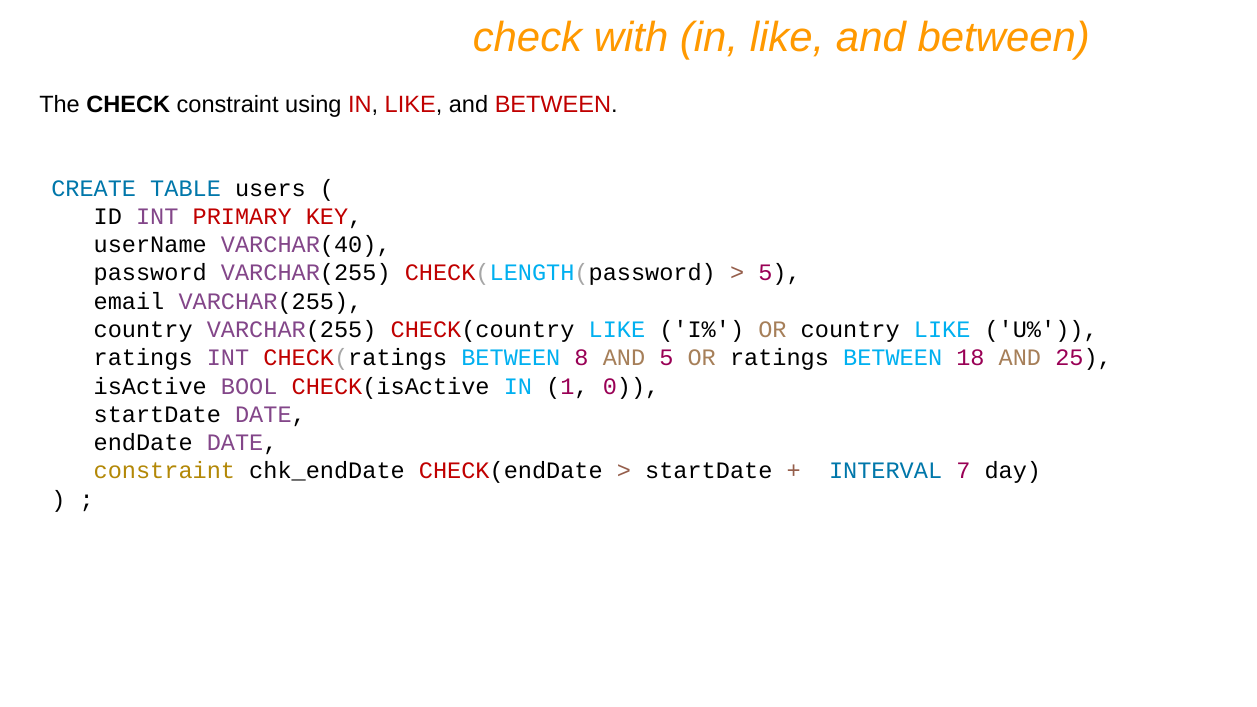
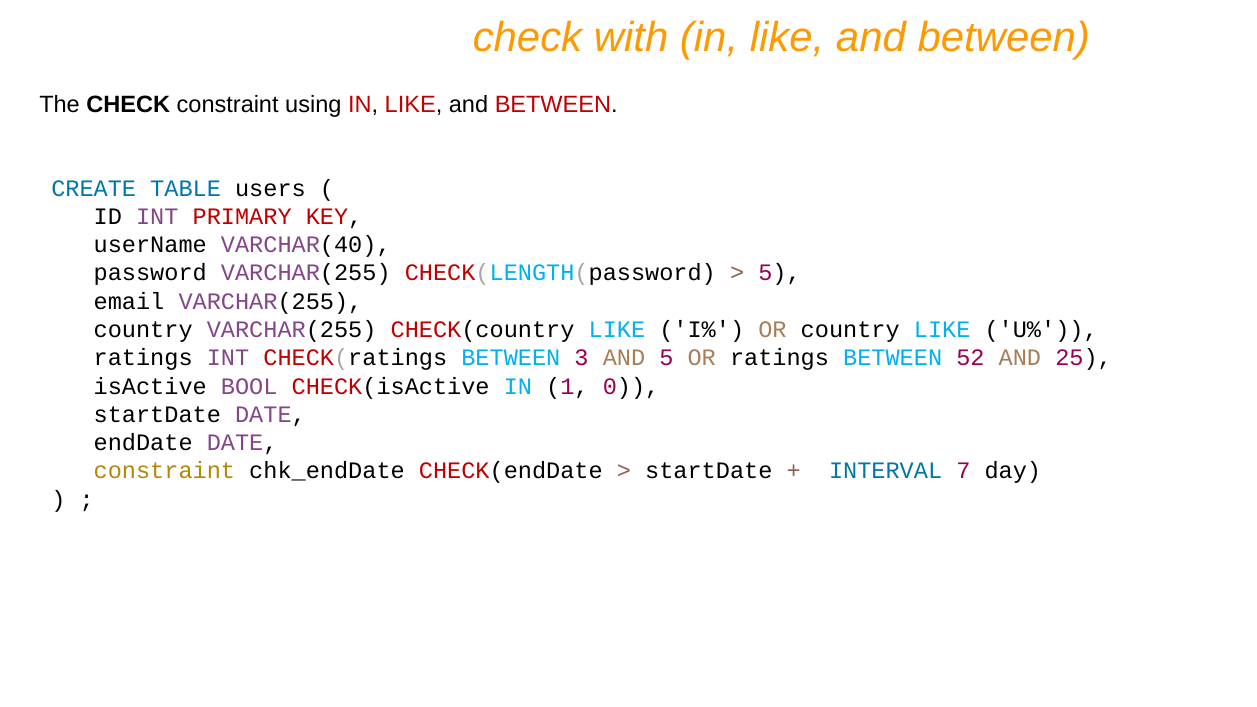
8: 8 -> 3
18: 18 -> 52
